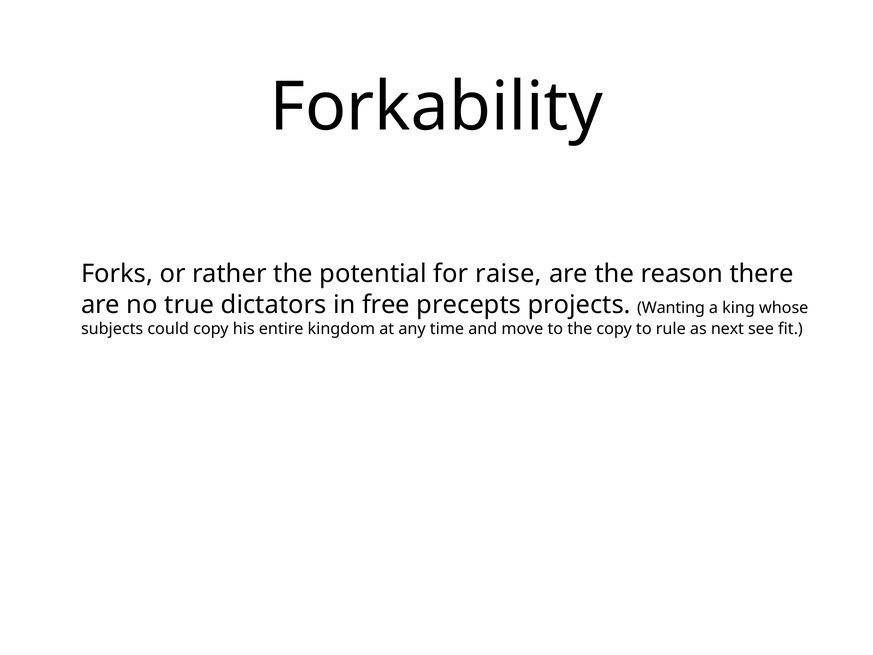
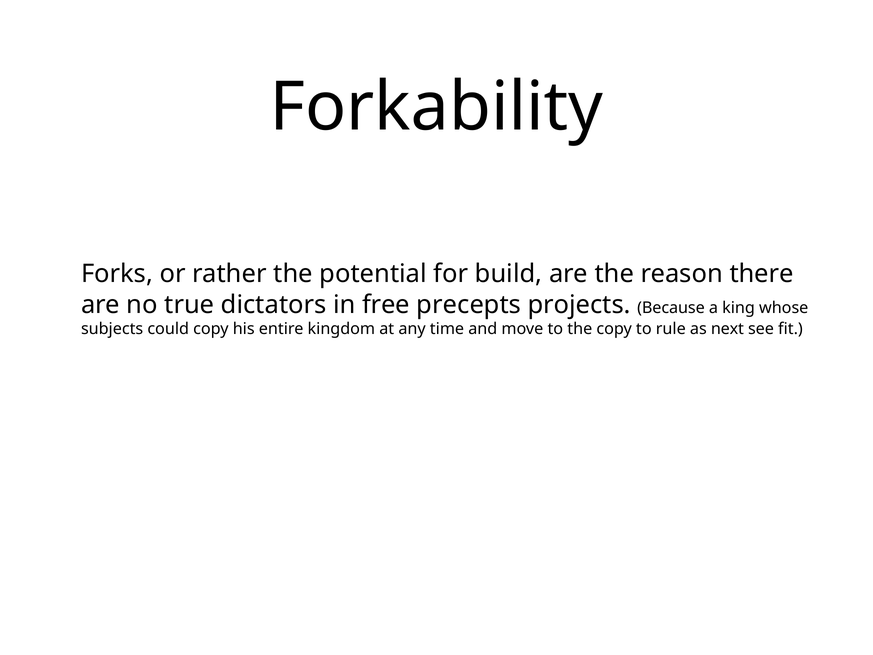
raise: raise -> build
Wanting: Wanting -> Because
